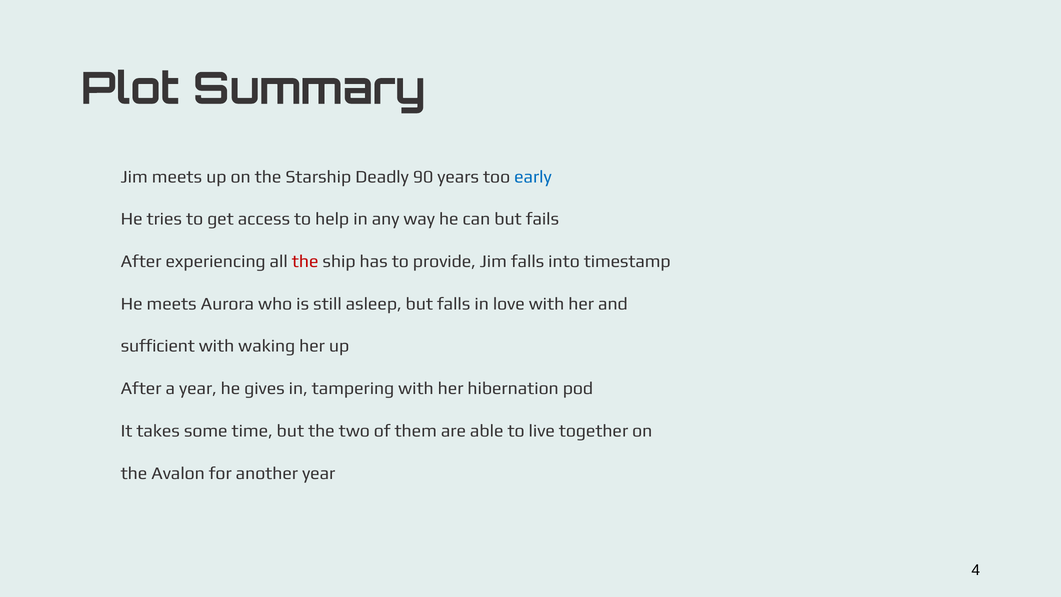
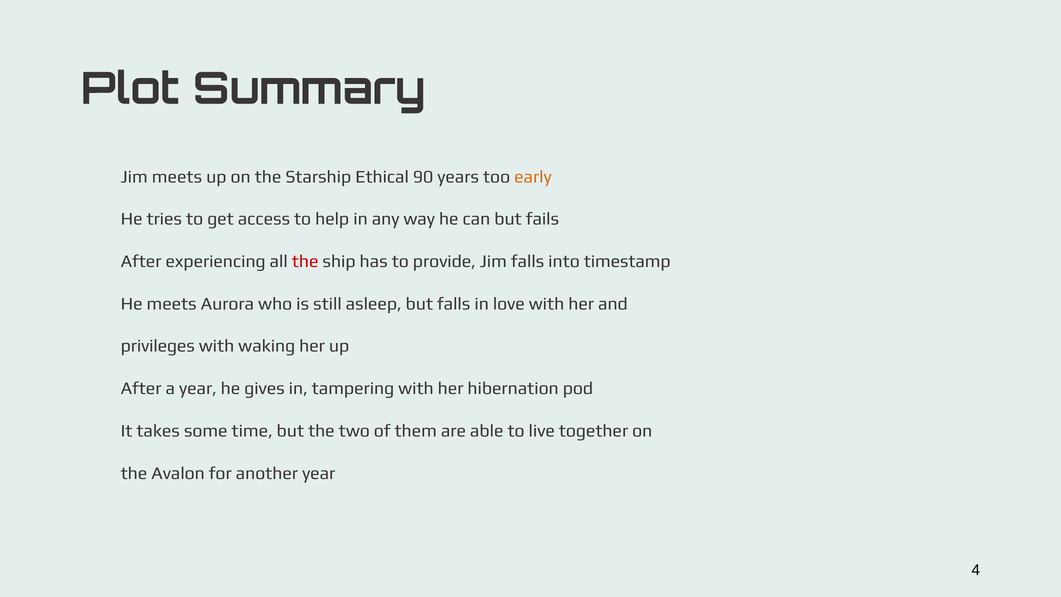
Deadly: Deadly -> Ethical
early colour: blue -> orange
sufficient: sufficient -> privileges
